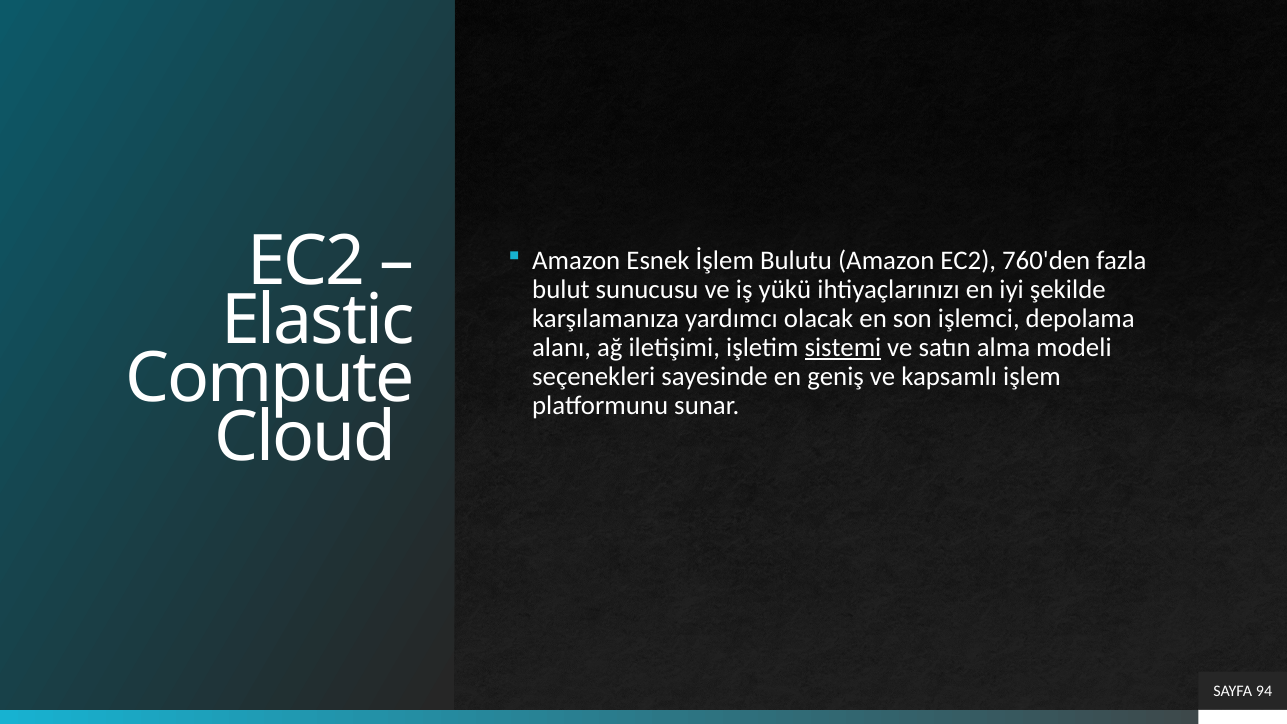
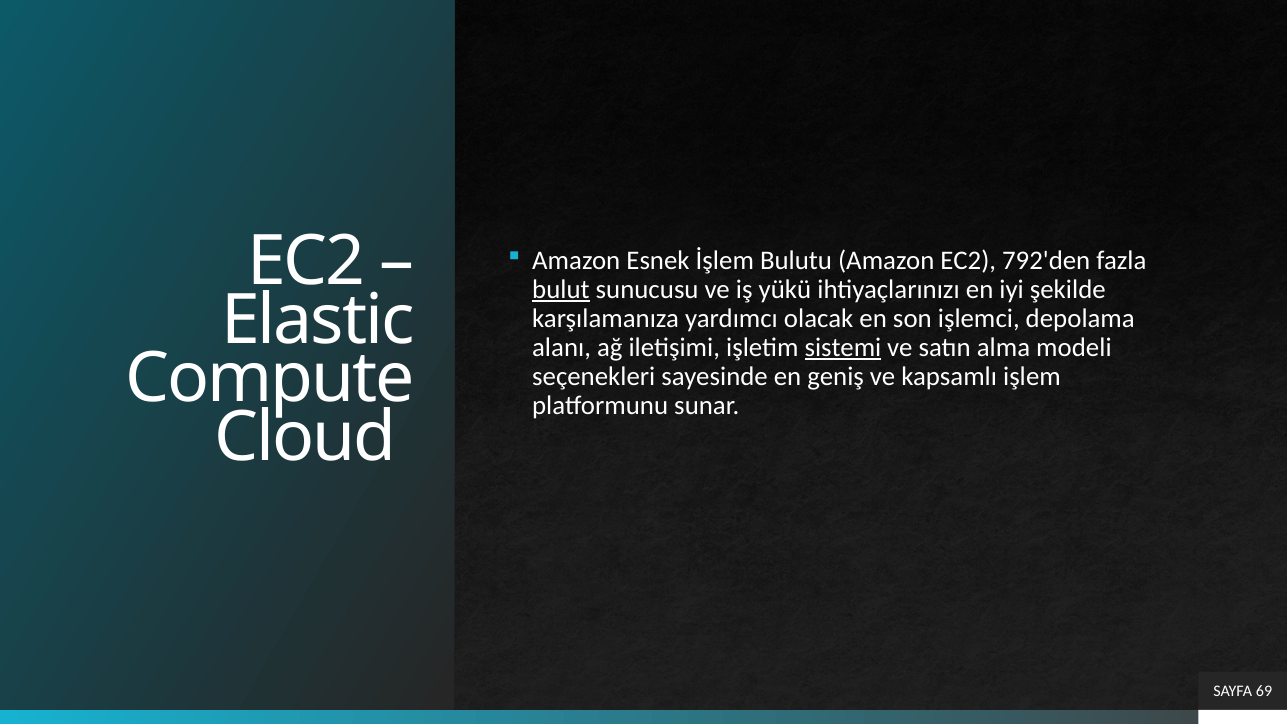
760'den: 760'den -> 792'den
bulut underline: none -> present
94: 94 -> 69
